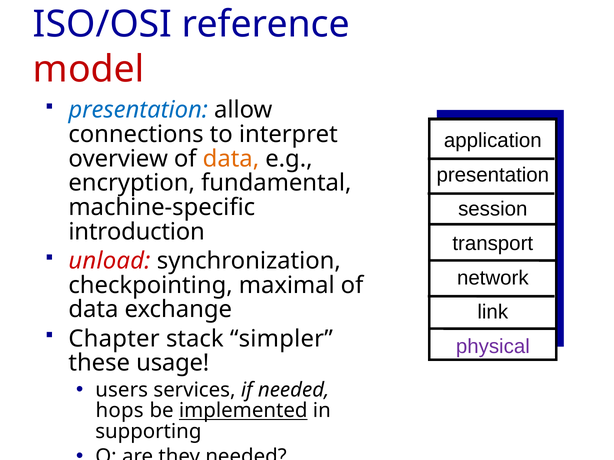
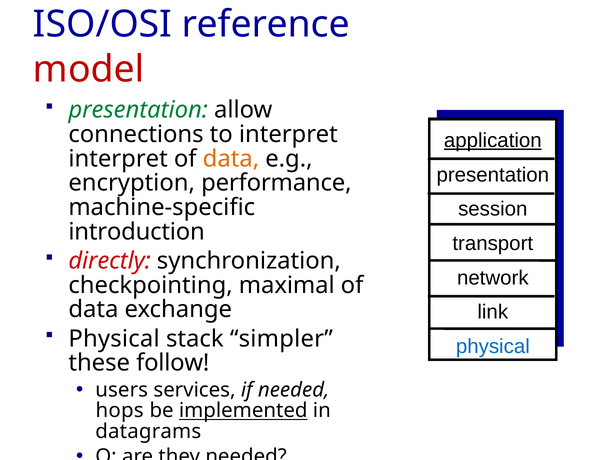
presentation at (138, 110) colour: blue -> green
application underline: none -> present
overview at (118, 159): overview -> interpret
fundamental: fundamental -> performance
unload: unload -> directly
Chapter at (114, 339): Chapter -> Physical
physical at (493, 347) colour: purple -> blue
usage: usage -> follow
supporting: supporting -> datagrams
